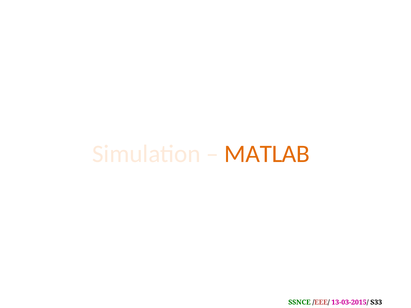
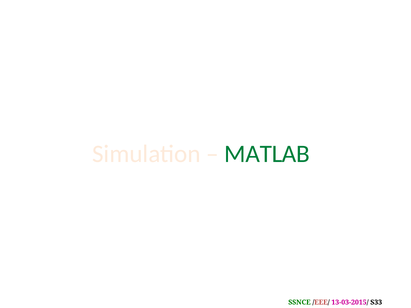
MATLAB colour: orange -> green
